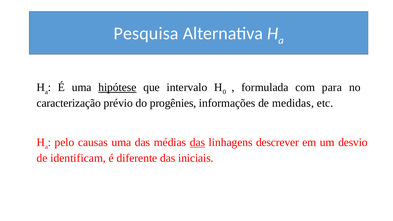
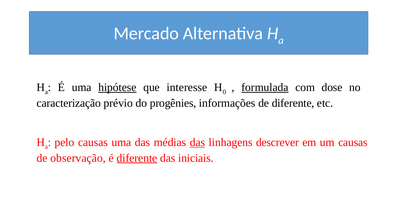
Pesquisa: Pesquisa -> Mercado
intervalo: intervalo -> interesse
formulada underline: none -> present
para: para -> dose
de medidas: medidas -> diferente
um desvio: desvio -> causas
identificam: identificam -> observação
diferente at (137, 158) underline: none -> present
